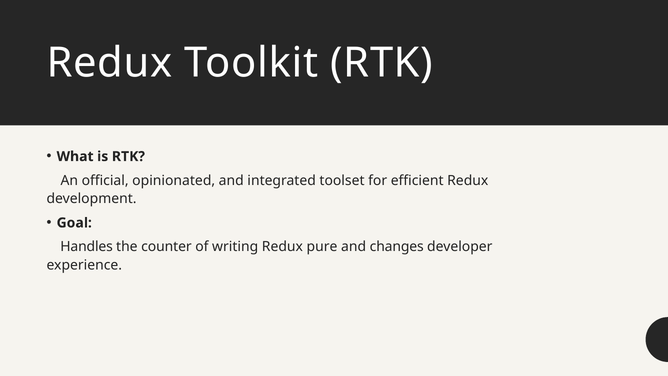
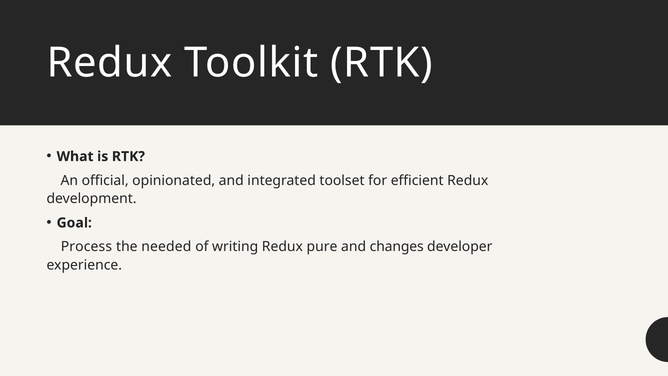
Handles: Handles -> Process
counter: counter -> needed
